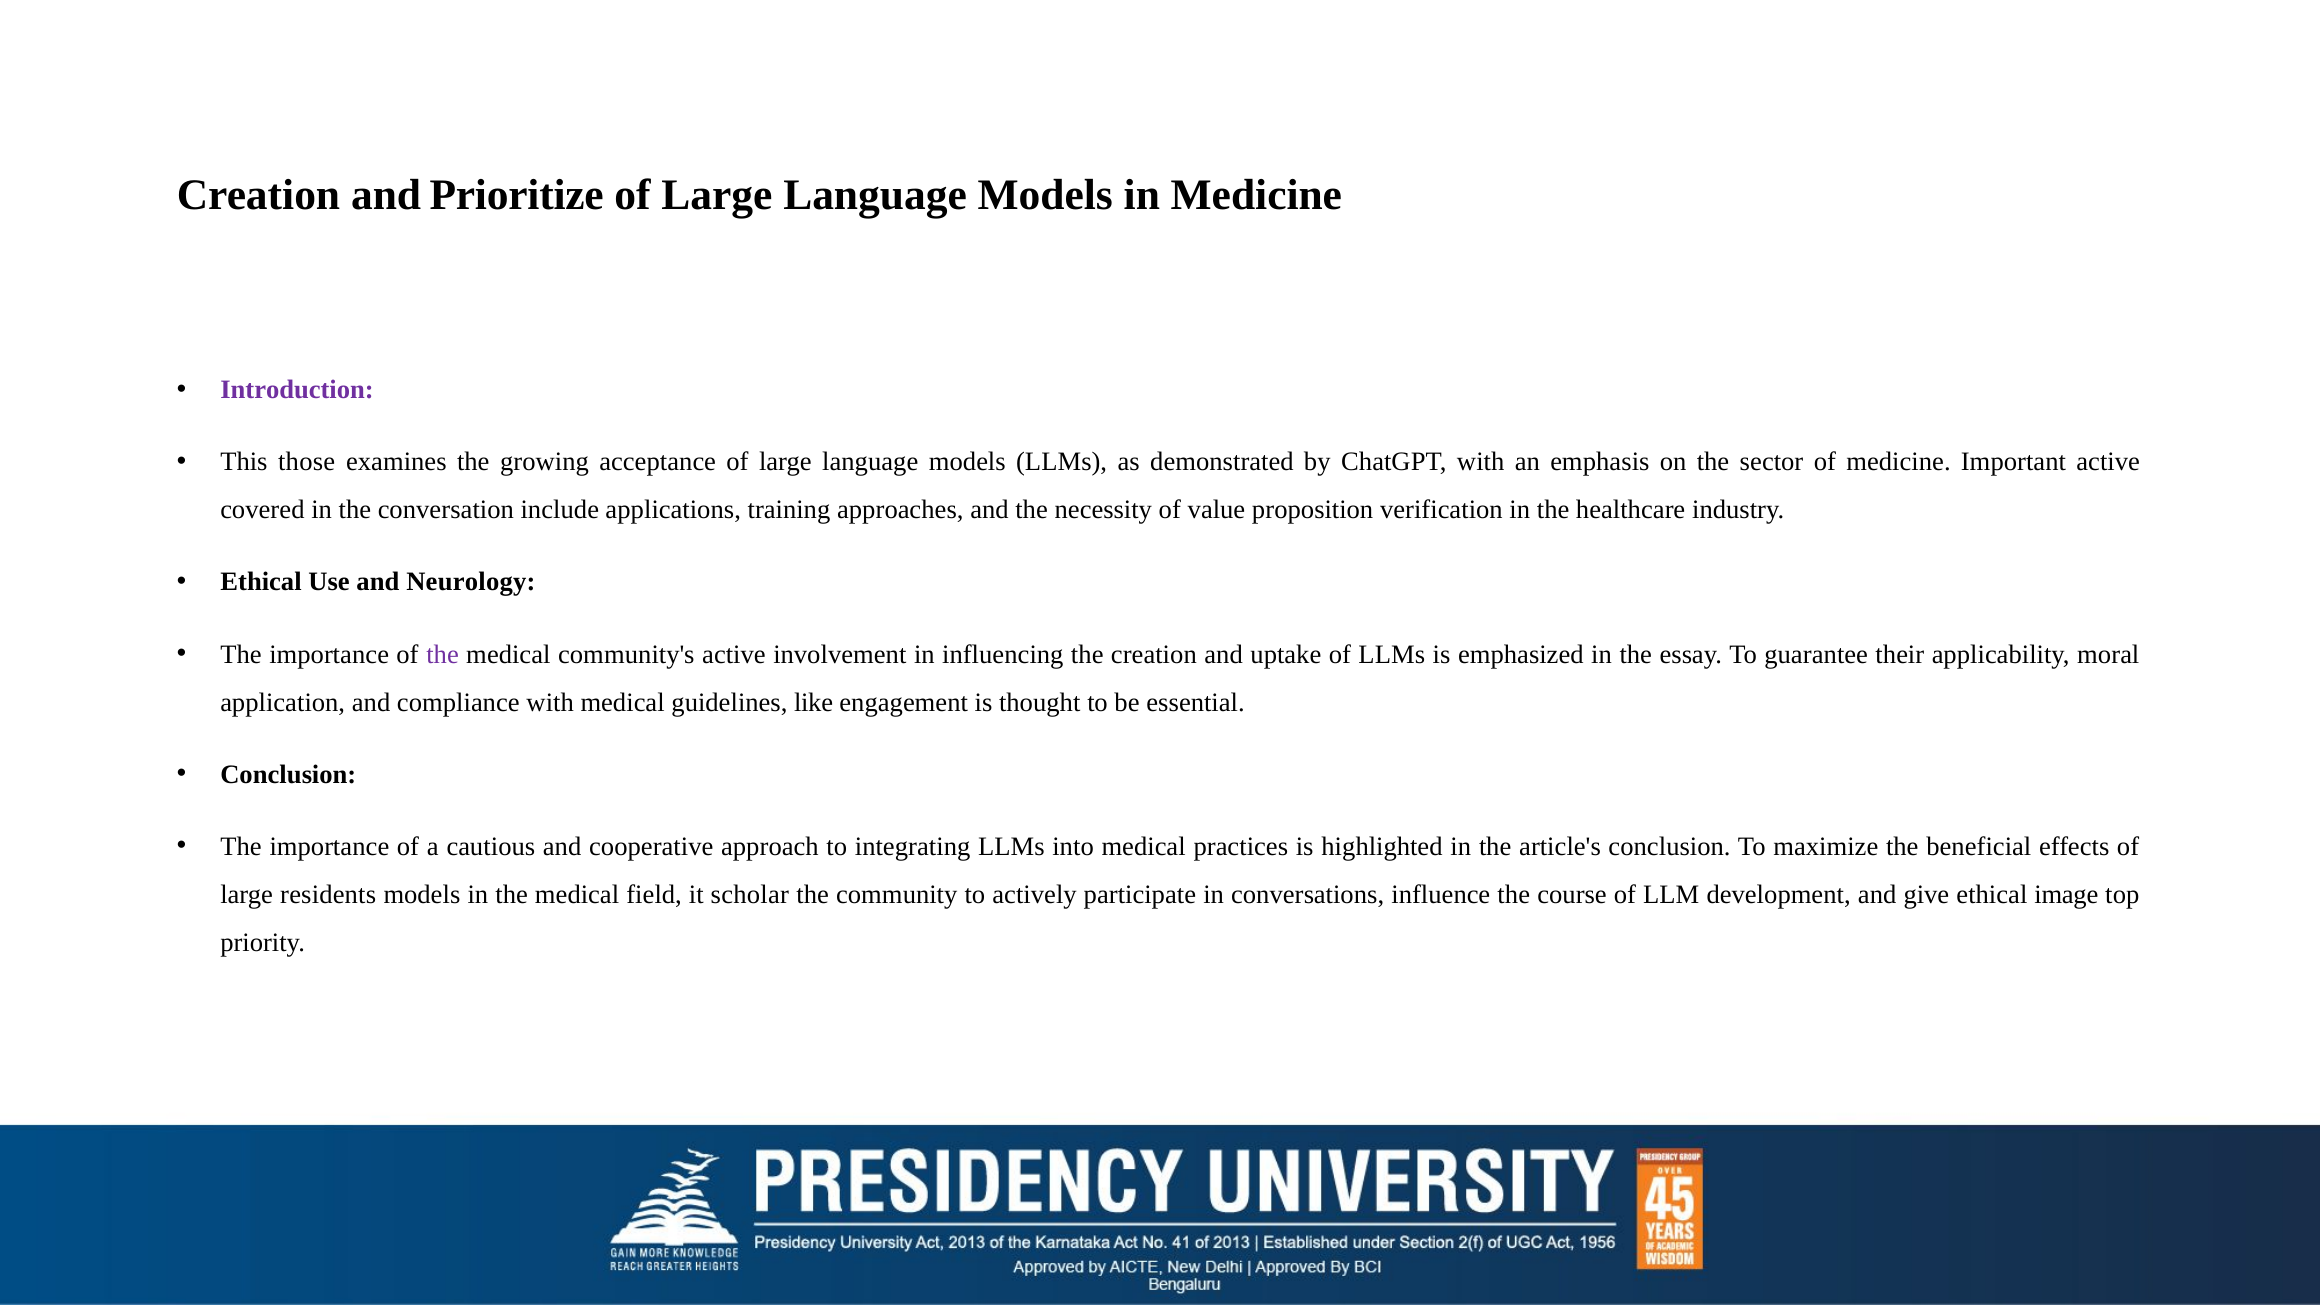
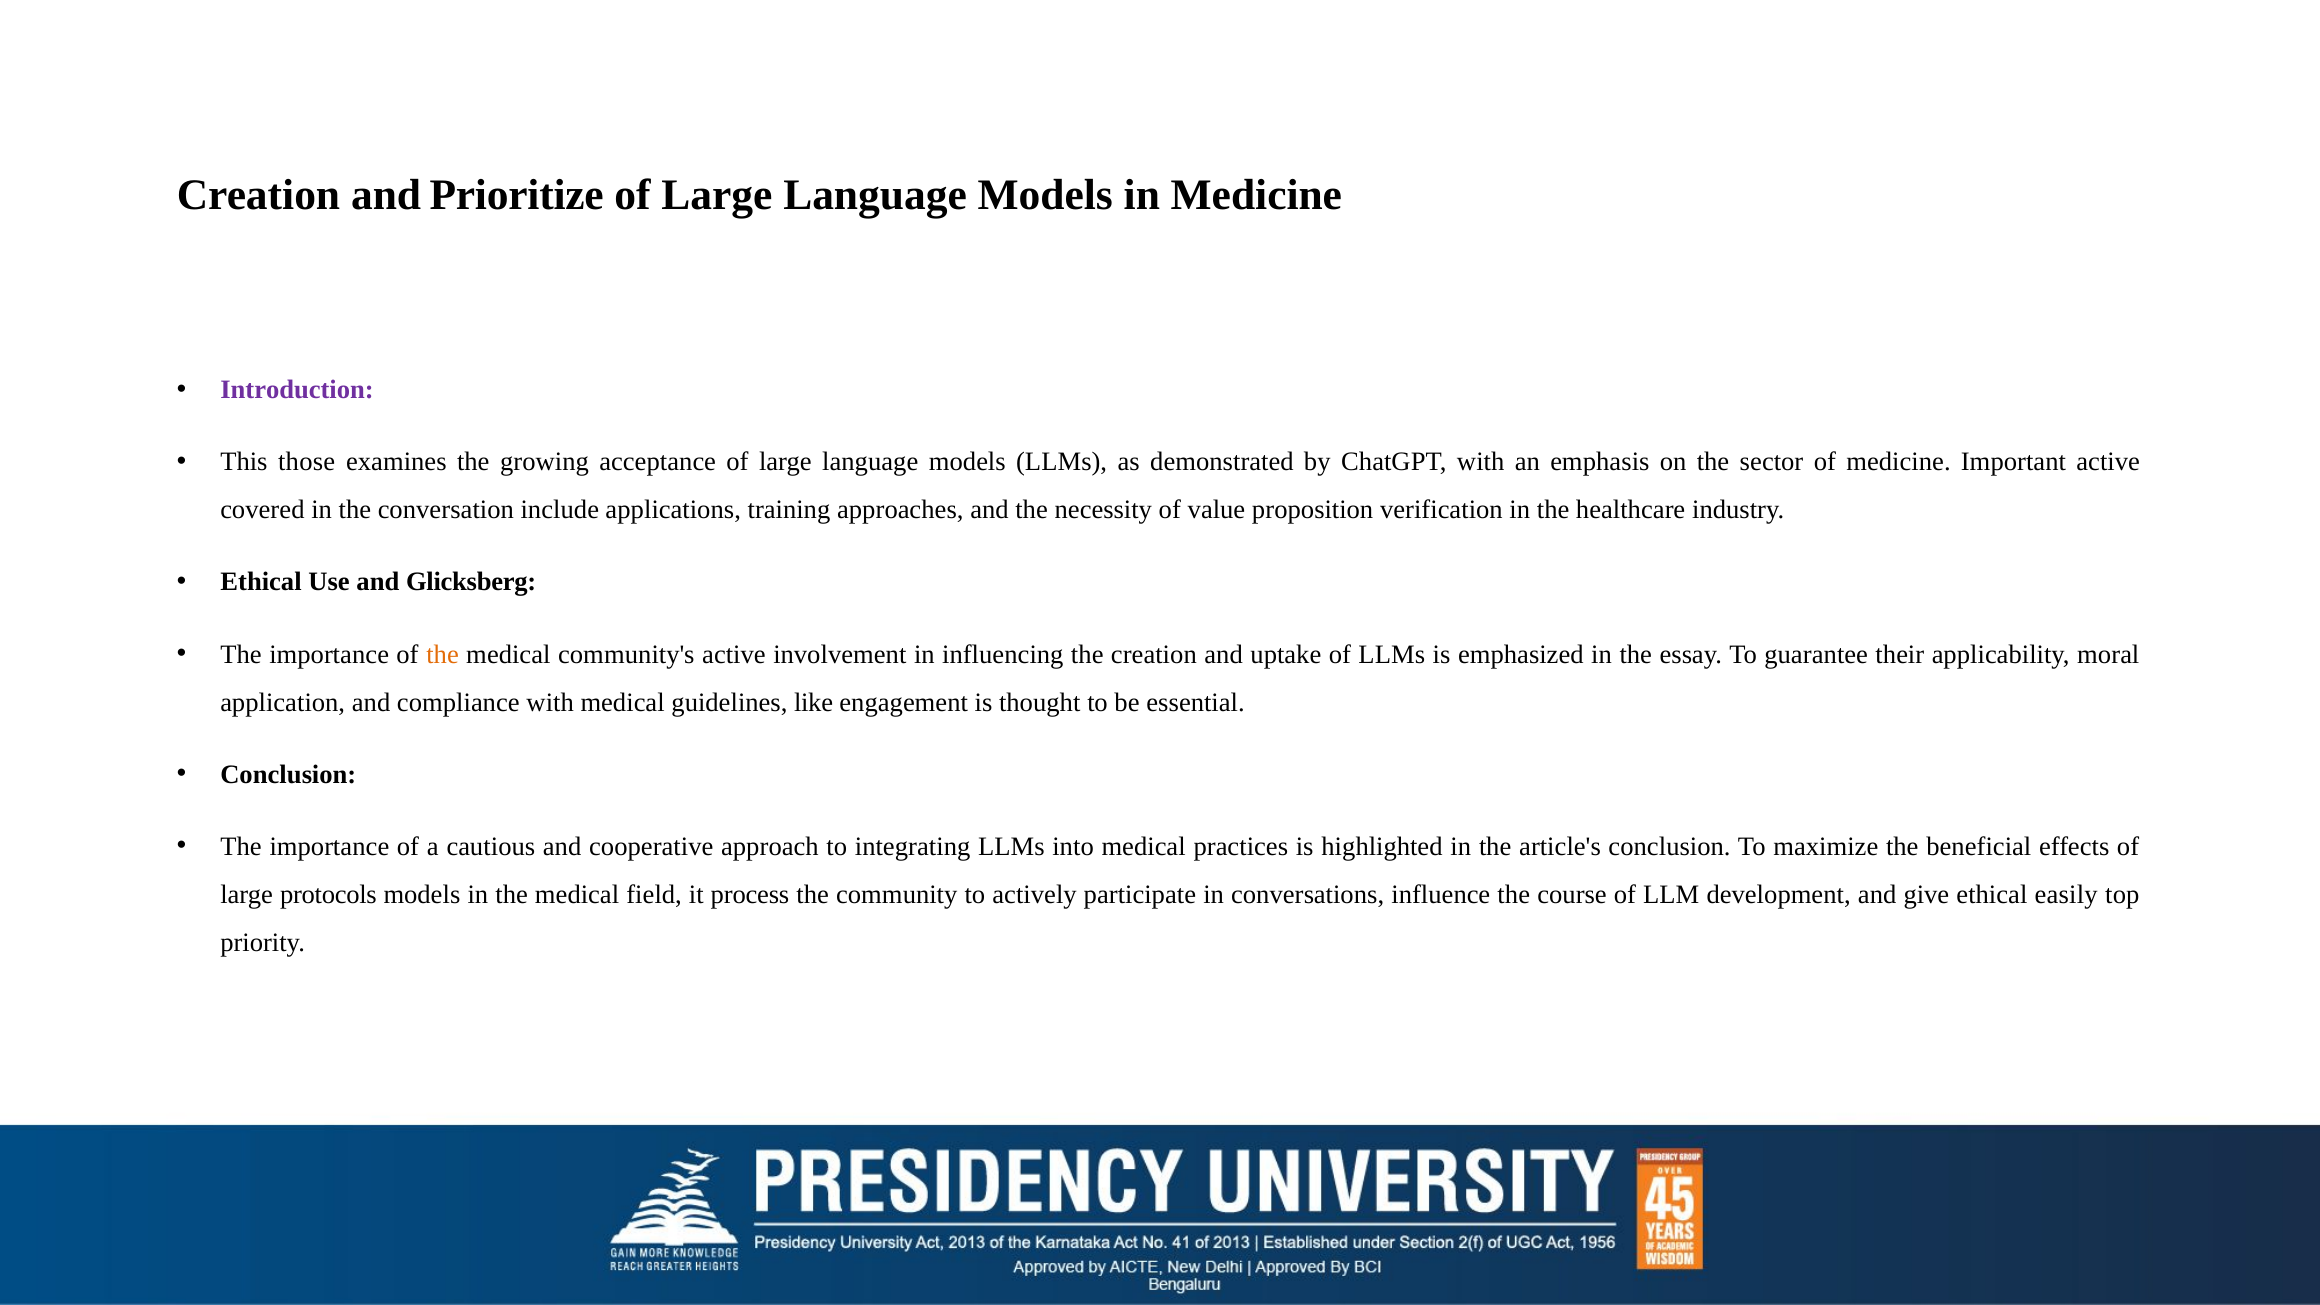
Neurology: Neurology -> Glicksberg
the at (443, 654) colour: purple -> orange
residents: residents -> protocols
scholar: scholar -> process
image: image -> easily
